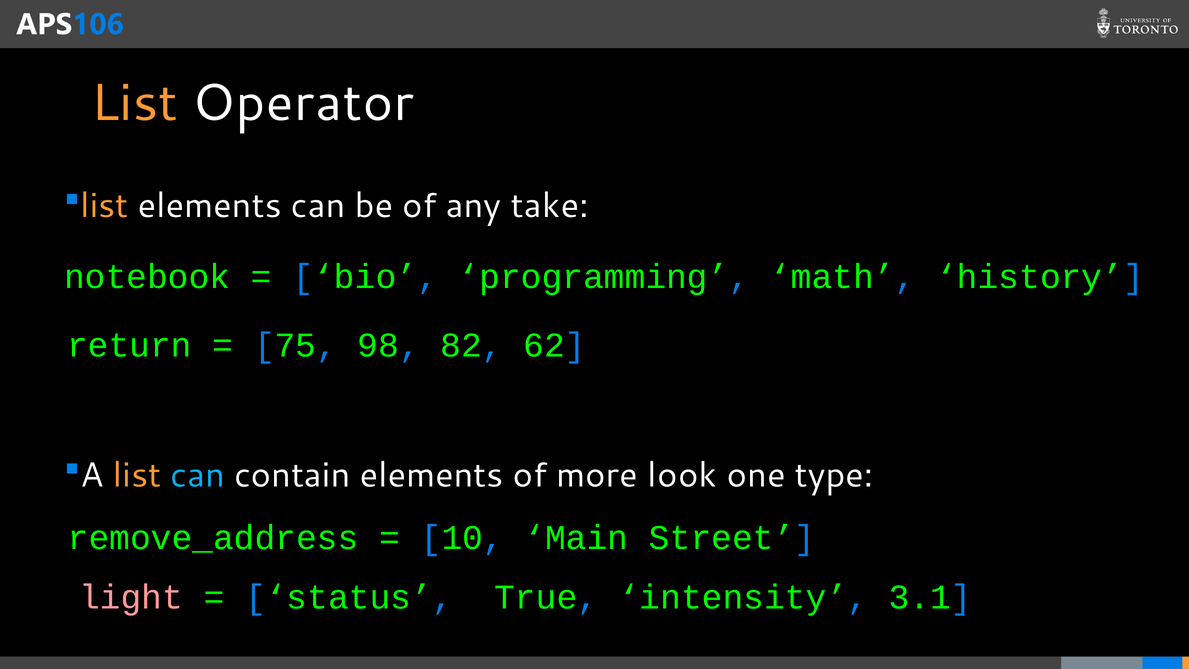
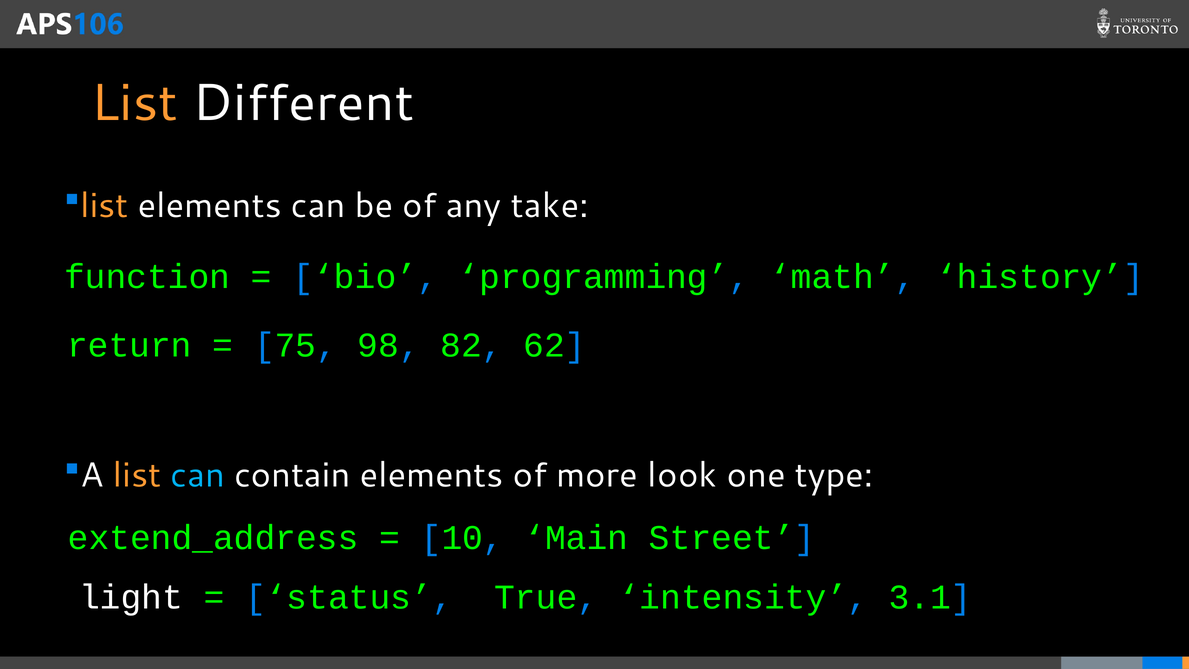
Operator: Operator -> Different
notebook: notebook -> function
remove_address: remove_address -> extend_address
light colour: pink -> white
